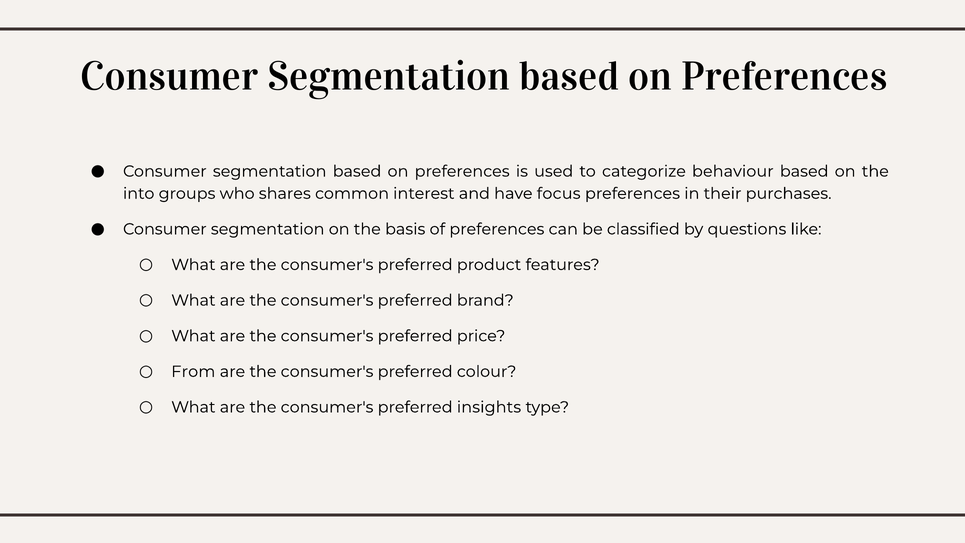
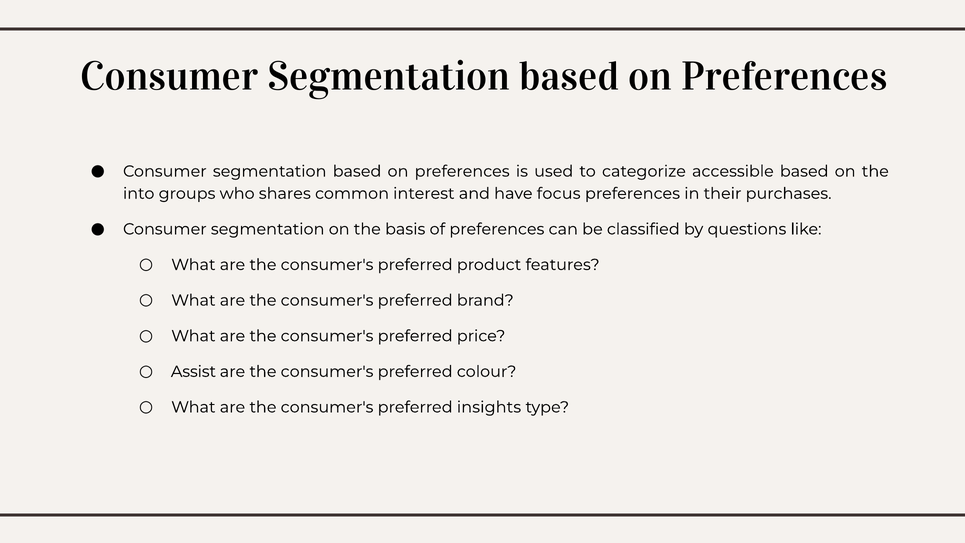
behaviour: behaviour -> accessible
From: From -> Assist
